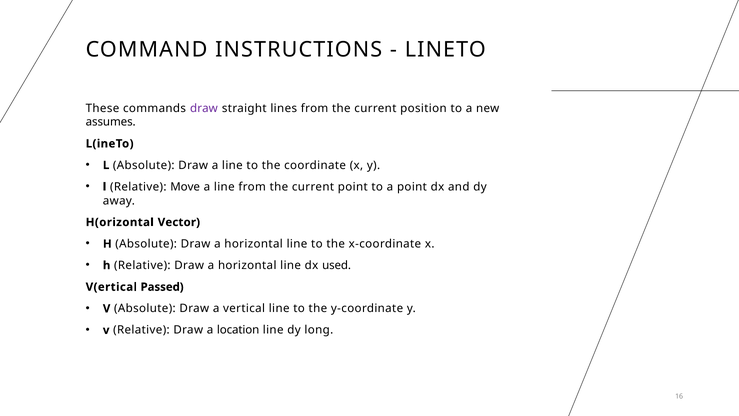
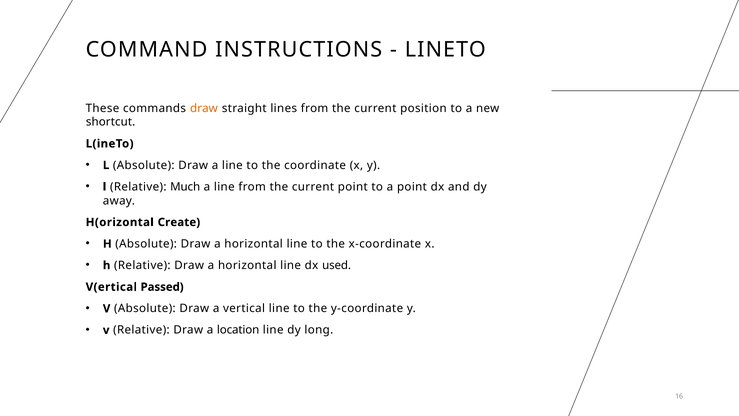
draw at (204, 108) colour: purple -> orange
assumes: assumes -> shortcut
Move: Move -> Much
Vector: Vector -> Create
